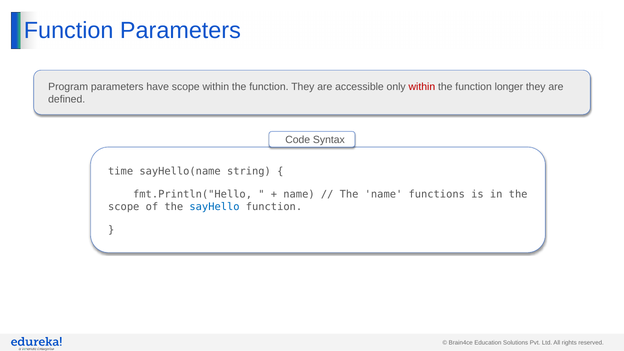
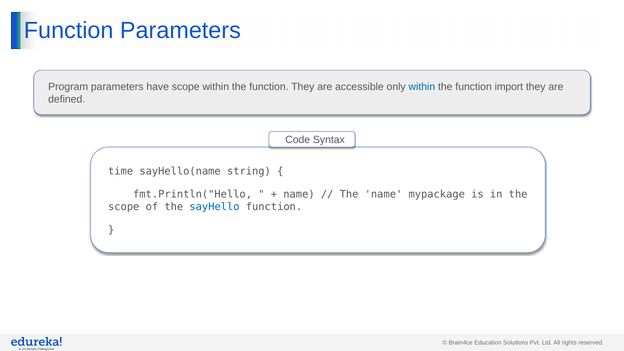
within at (422, 87) colour: red -> blue
longer: longer -> import
functions: functions -> mypackage
